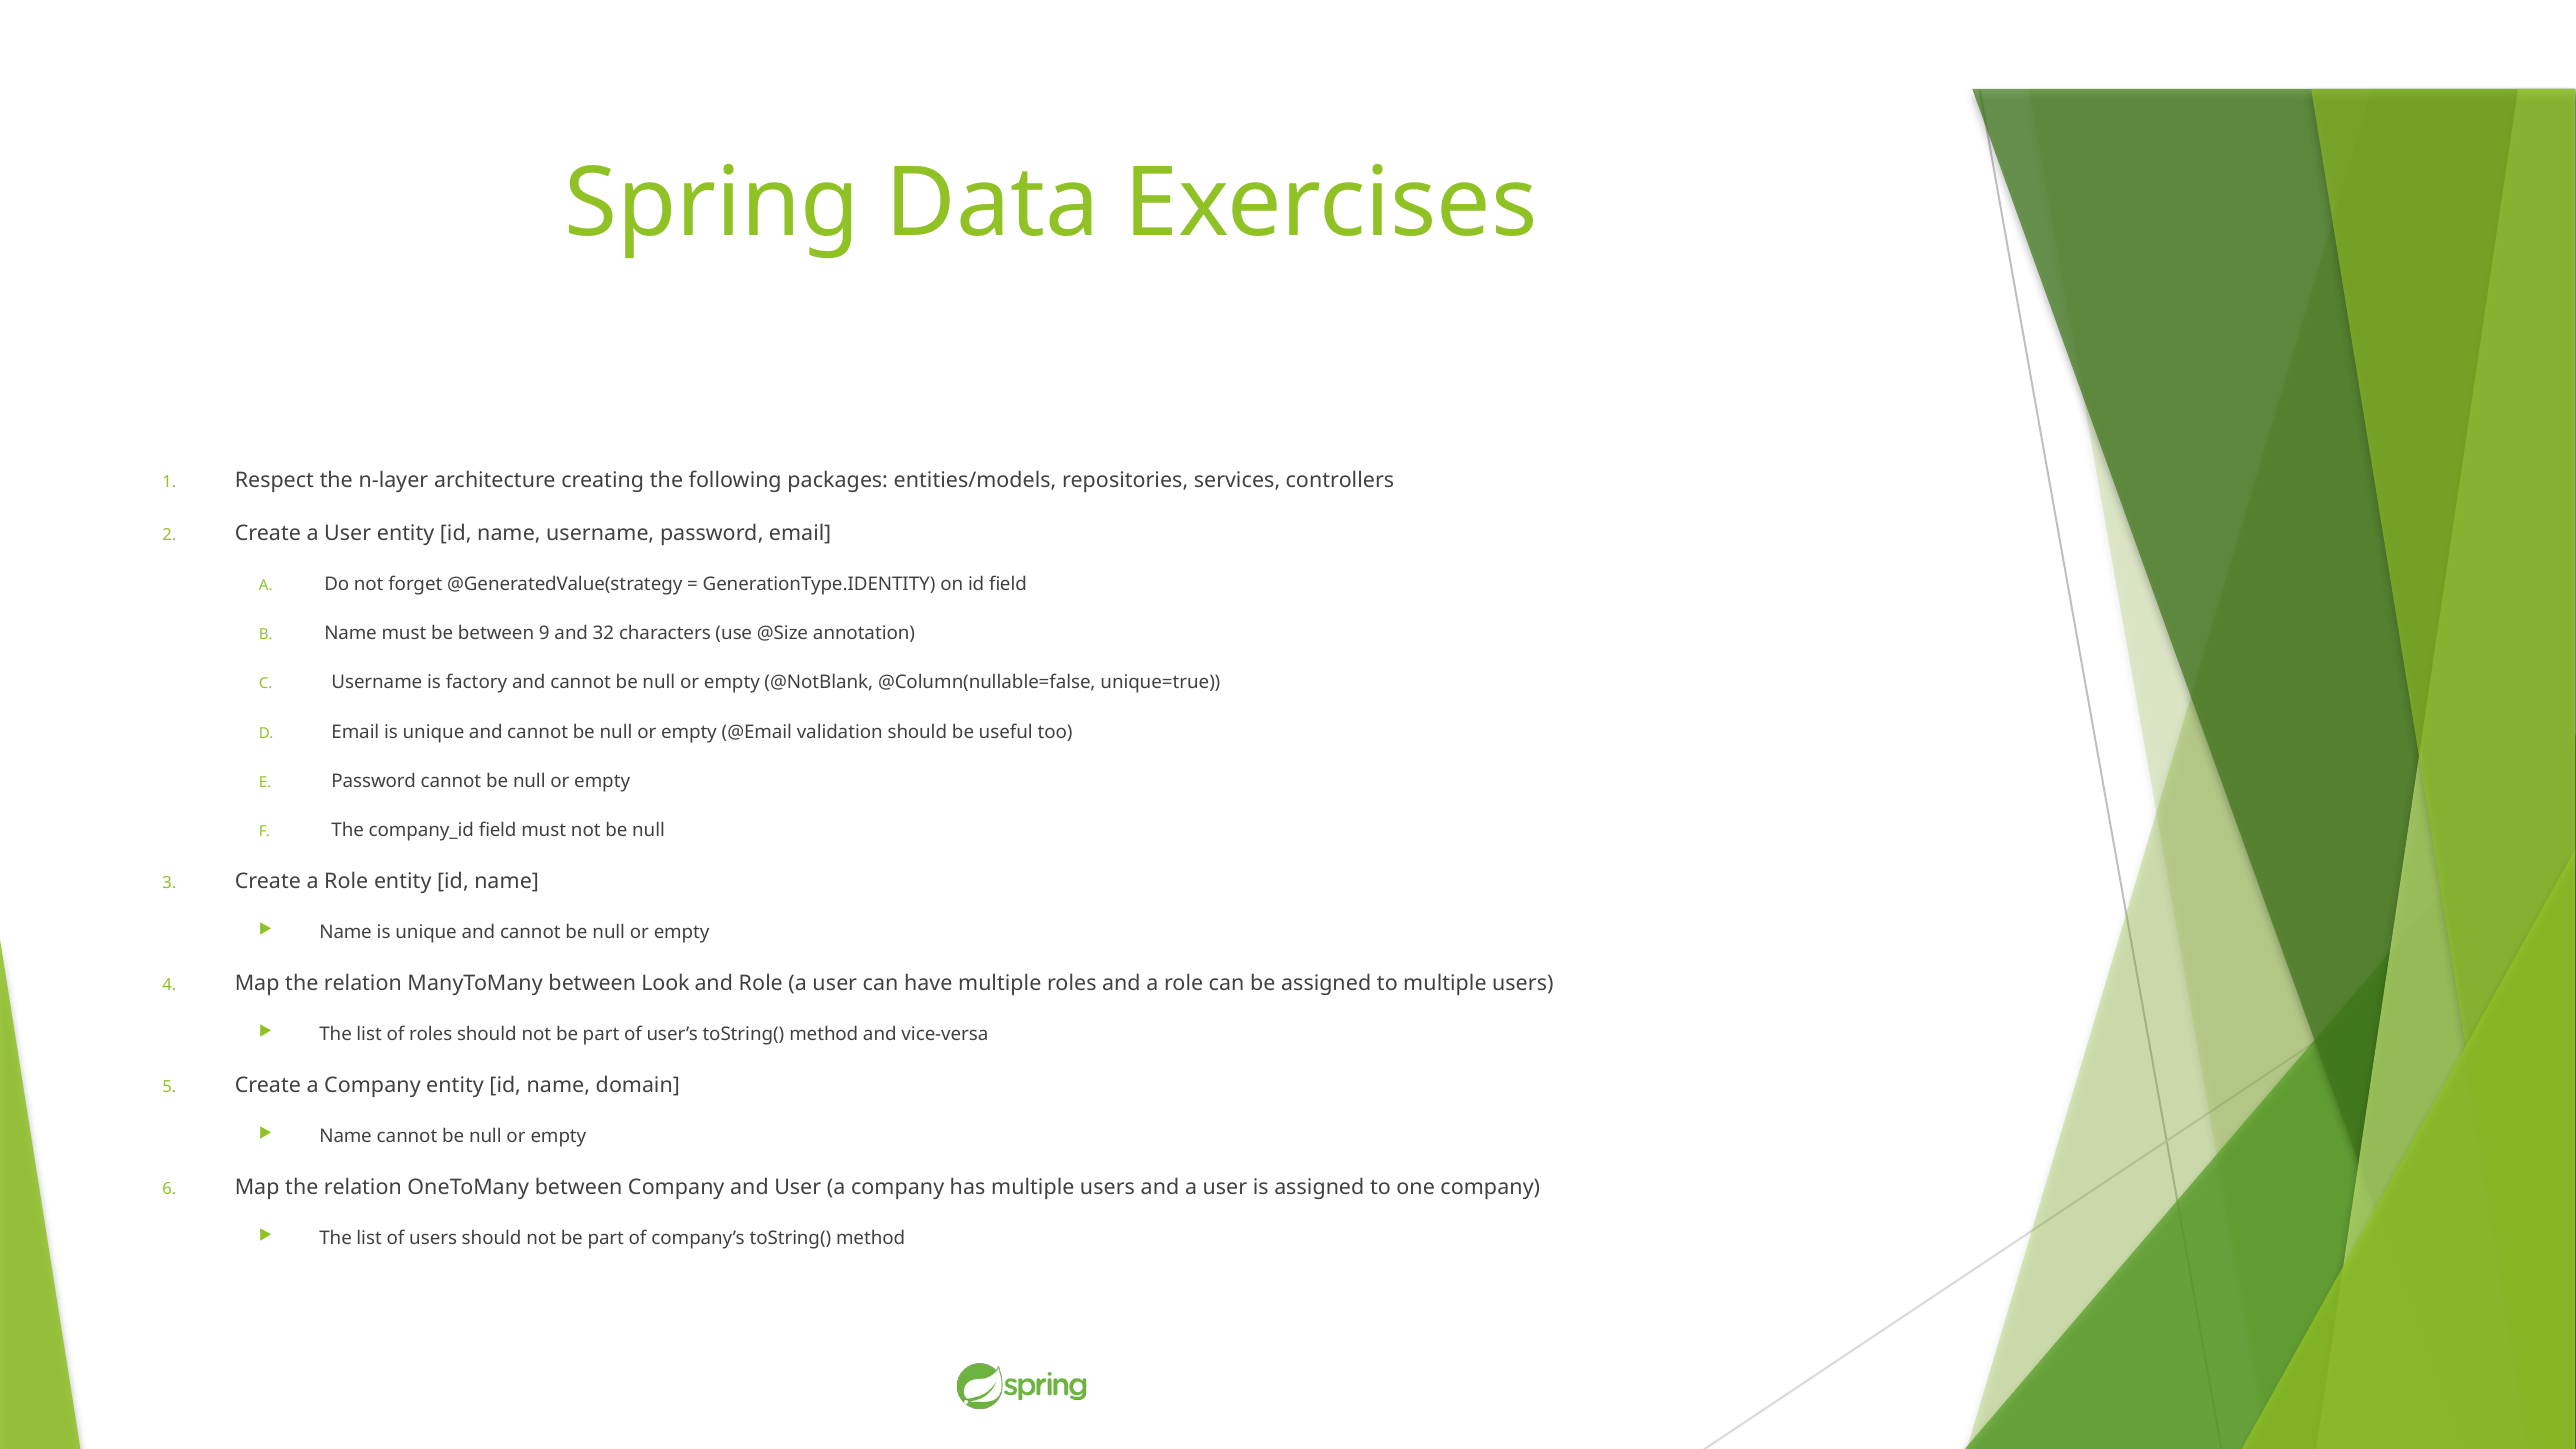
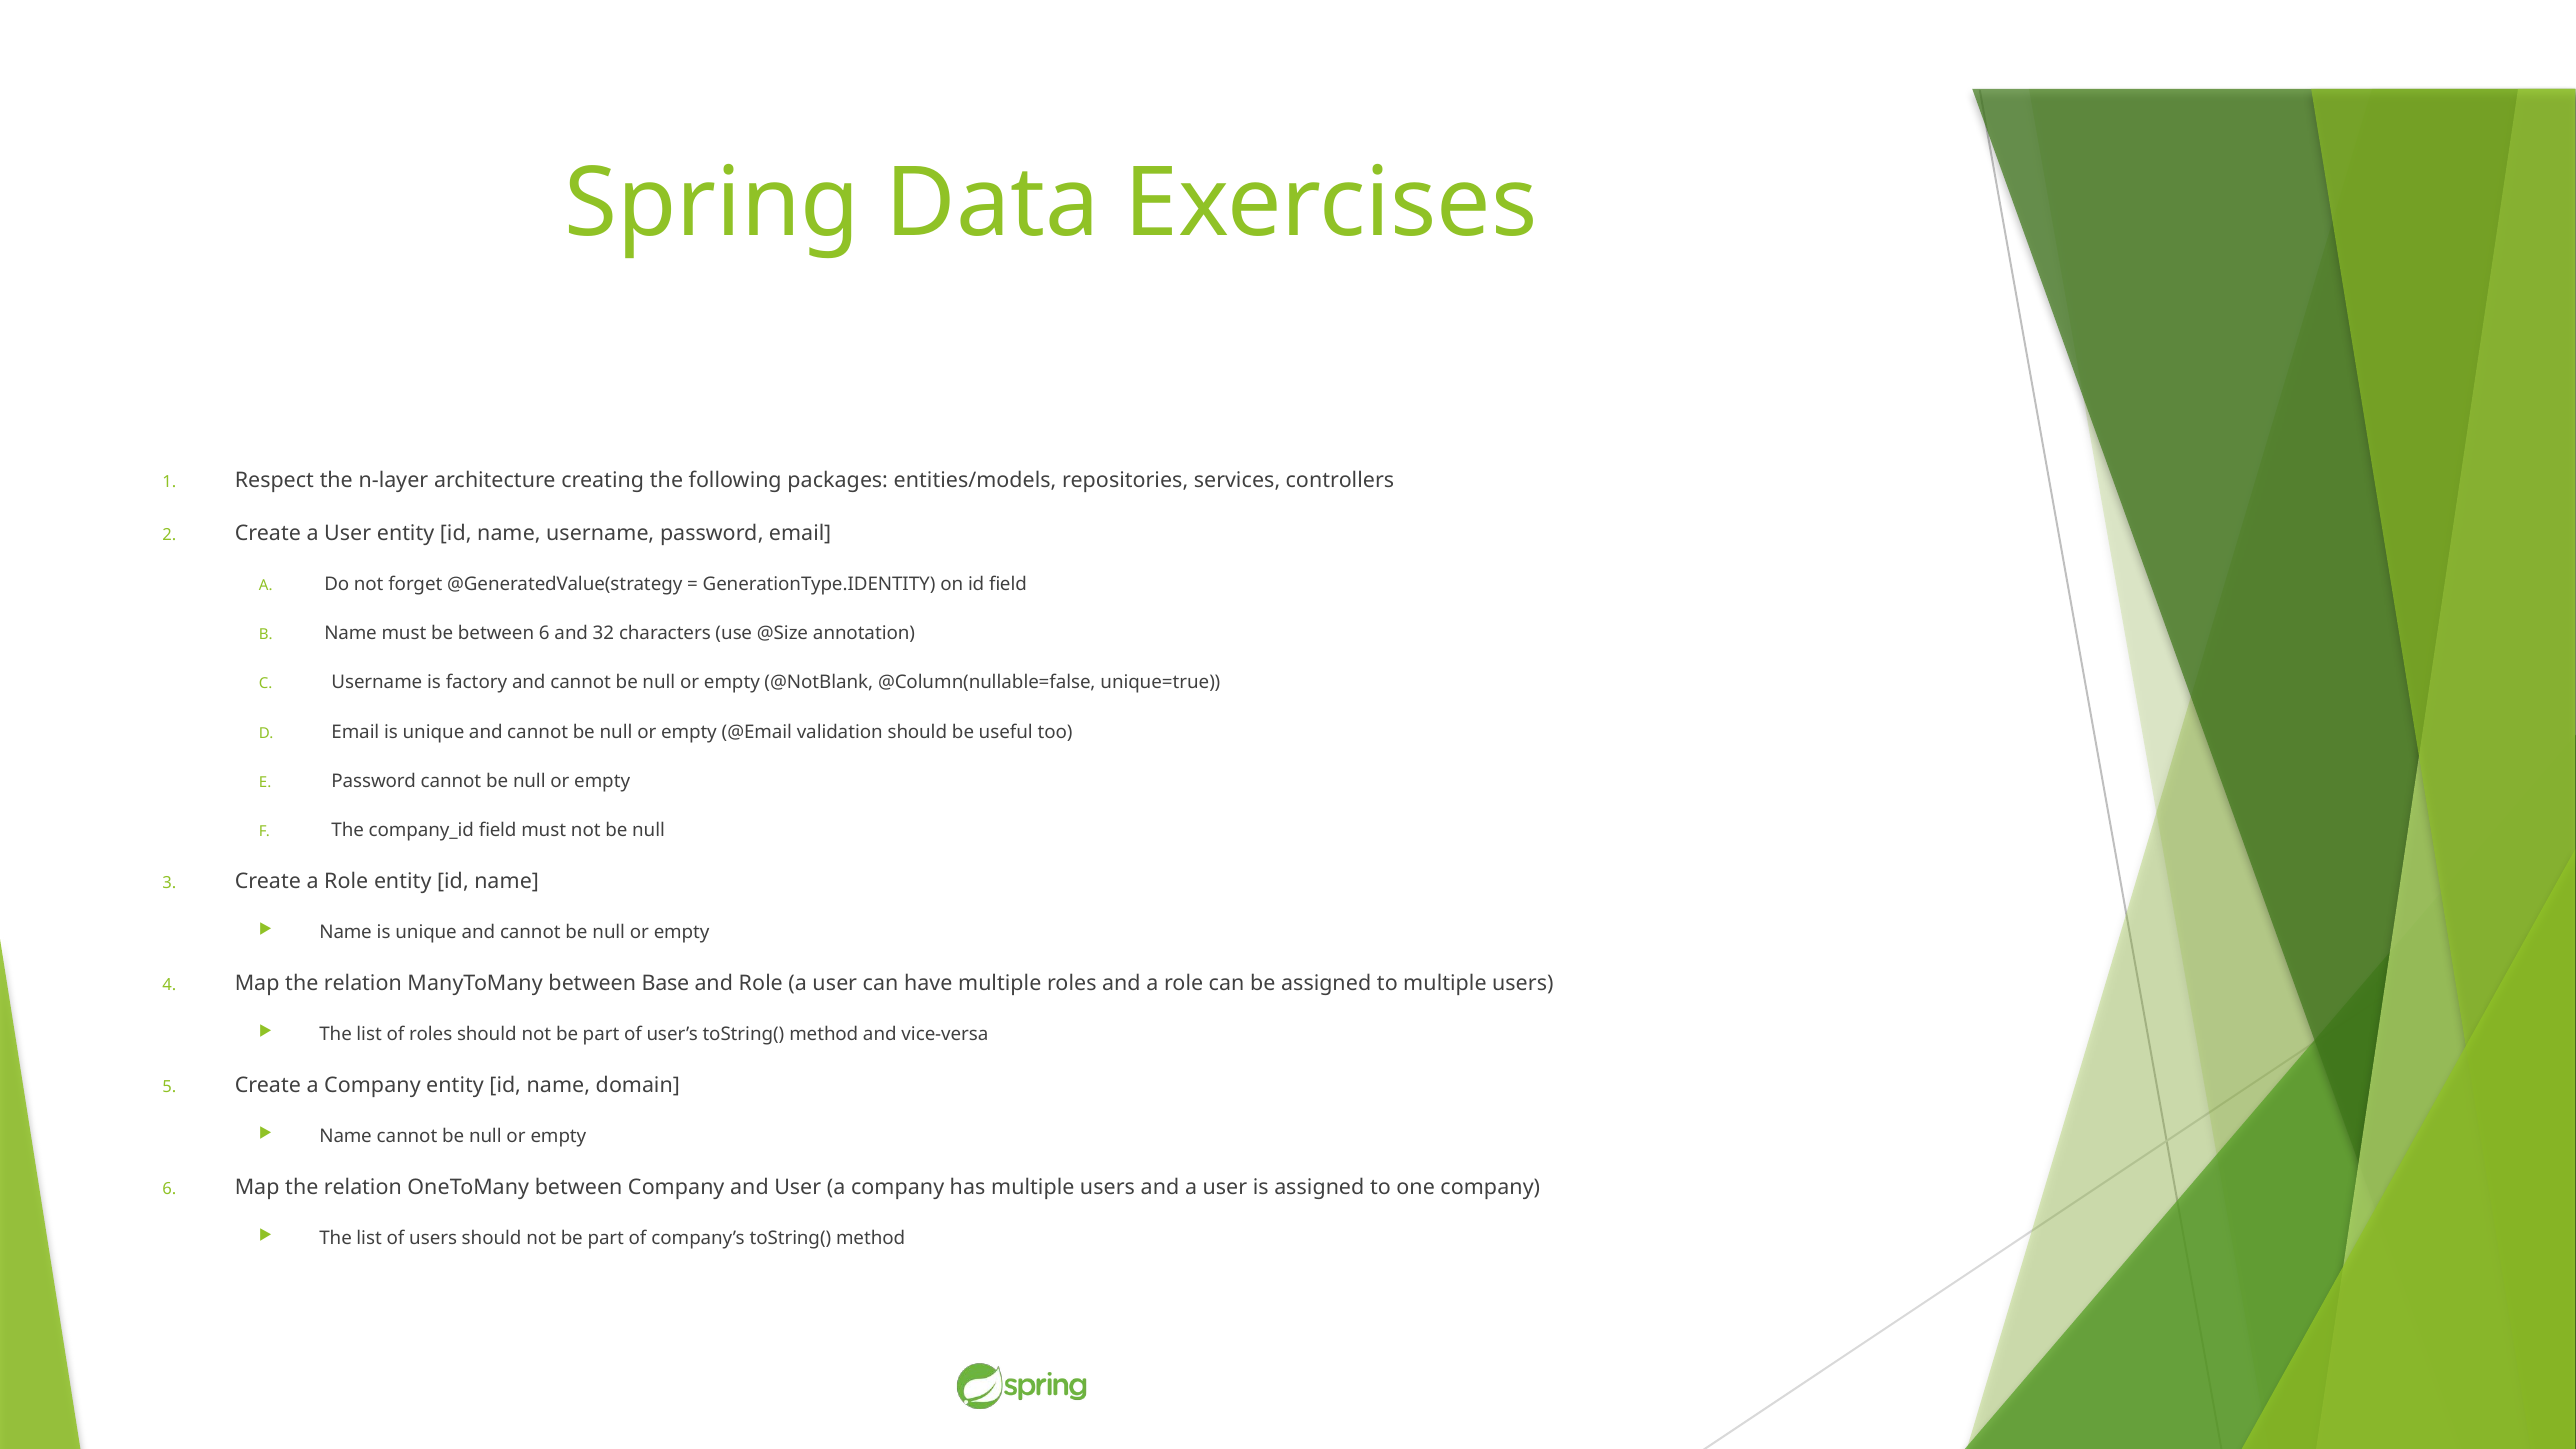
between 9: 9 -> 6
Look: Look -> Base
